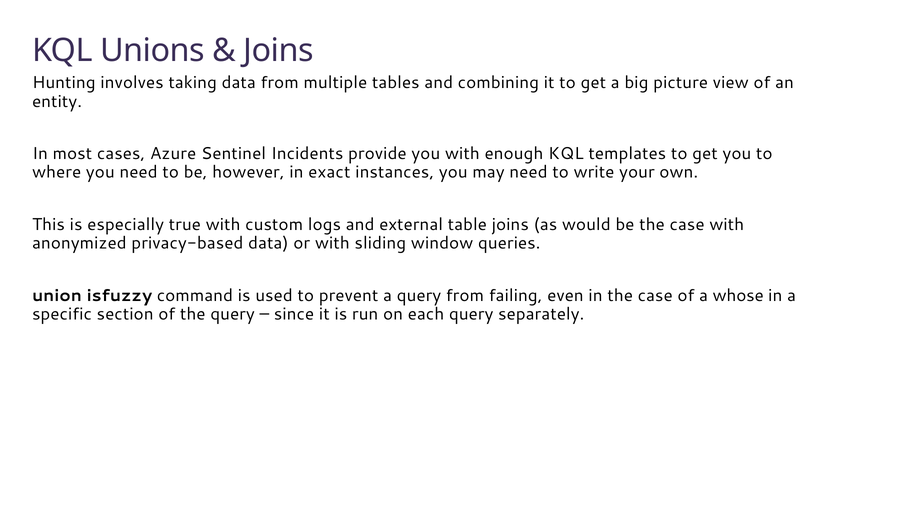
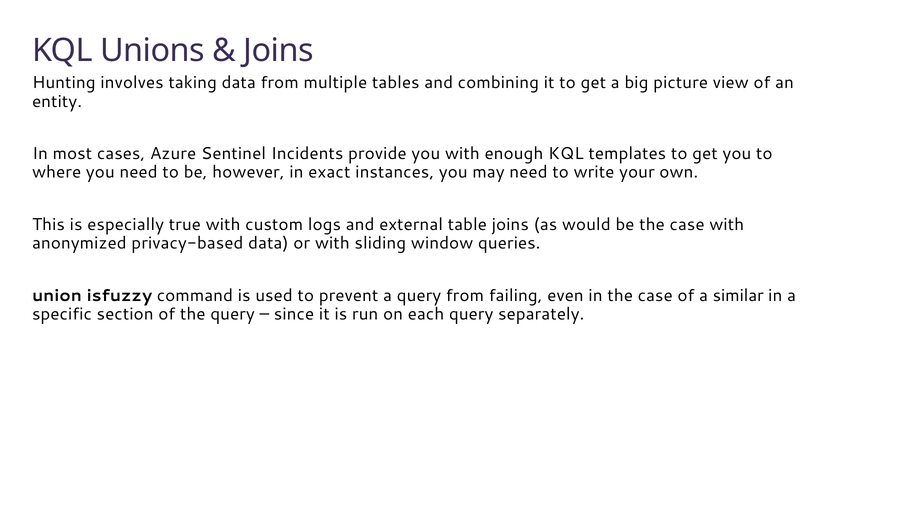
whose: whose -> similar
